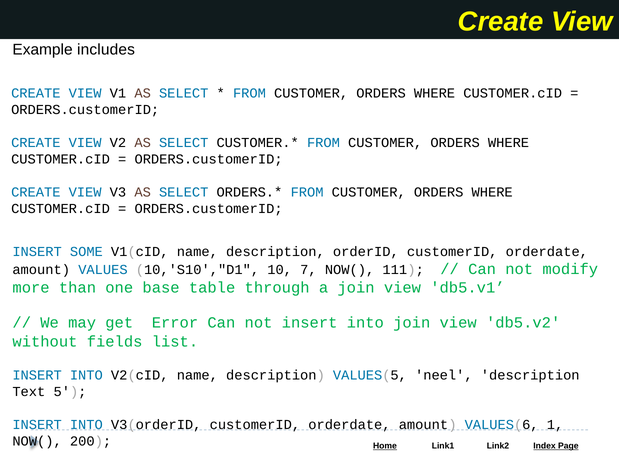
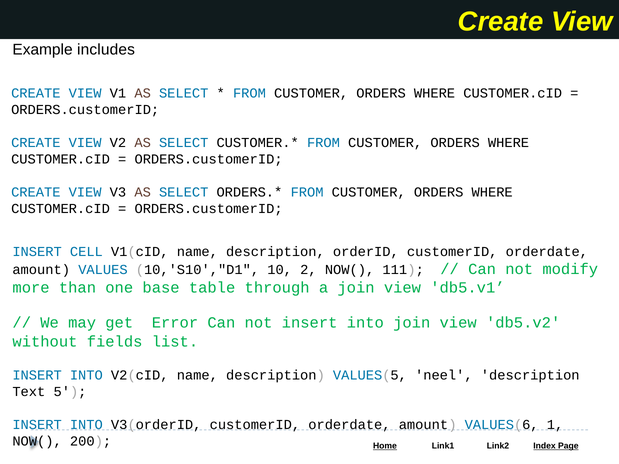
SOME: SOME -> CELL
7: 7 -> 2
